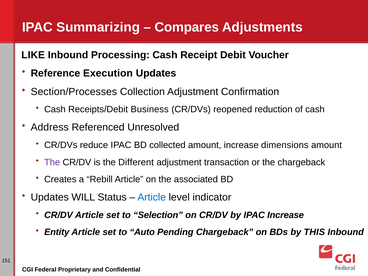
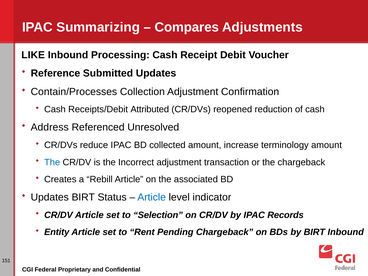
Execution: Execution -> Submitted
Section/Processes: Section/Processes -> Contain/Processes
Business: Business -> Attributed
dimensions: dimensions -> terminology
The at (52, 162) colour: purple -> blue
Different: Different -> Incorrect
Updates WILL: WILL -> BIRT
IPAC Increase: Increase -> Records
Auto: Auto -> Rent
by THIS: THIS -> BIRT
